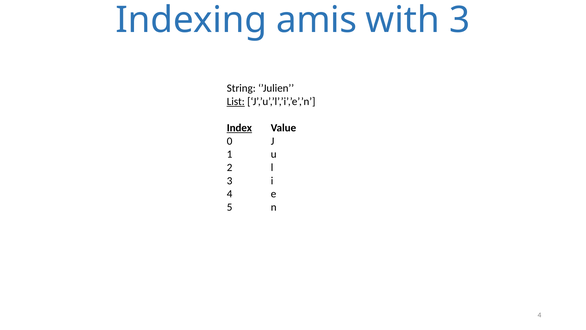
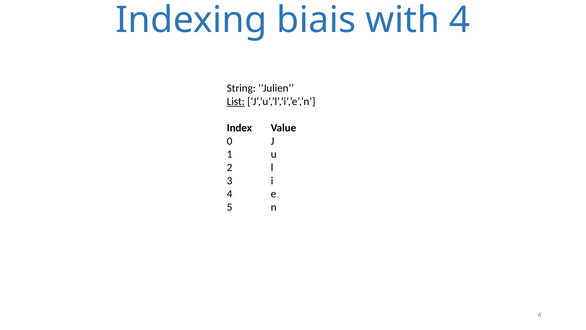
amis: amis -> biais
with 3: 3 -> 4
Index underline: present -> none
